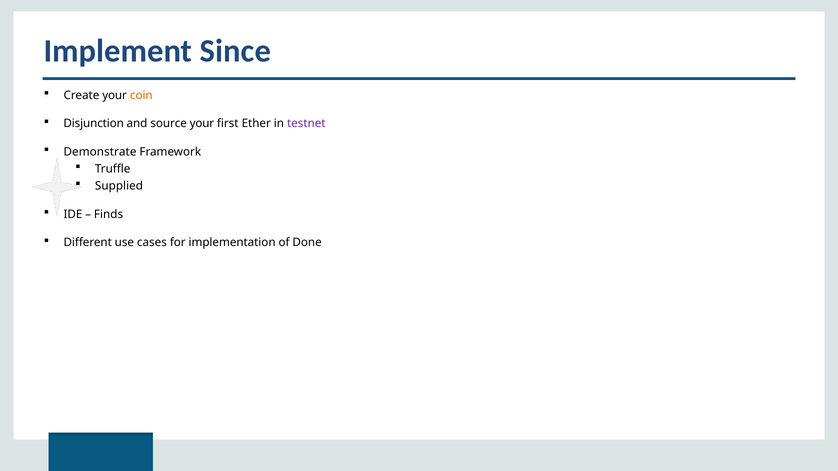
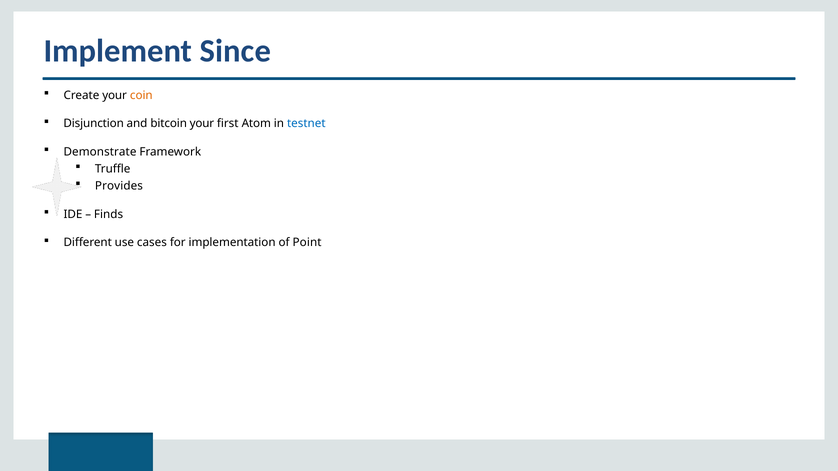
source: source -> bitcoin
Ether: Ether -> Atom
testnet colour: purple -> blue
Supplied: Supplied -> Provides
Done: Done -> Point
